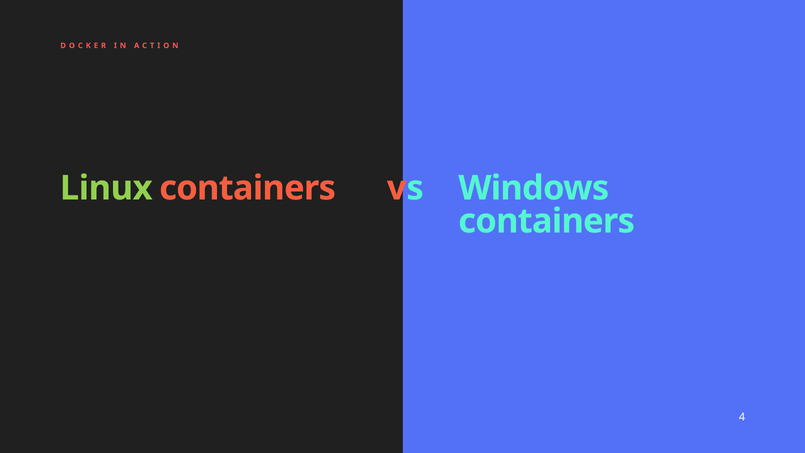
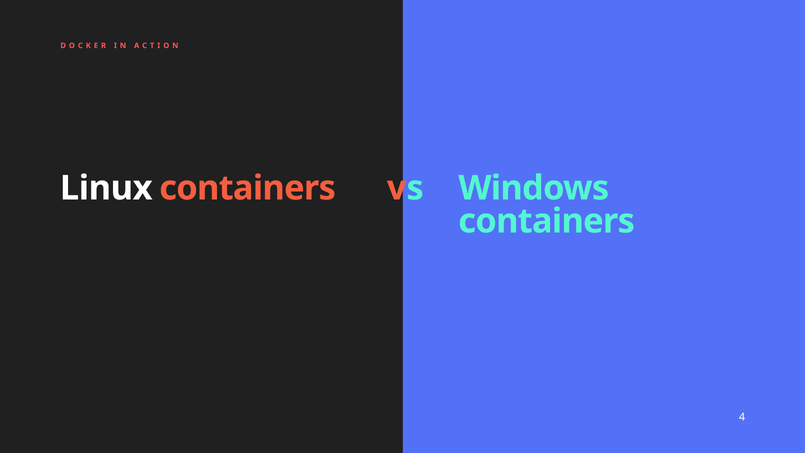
Linux colour: light green -> white
